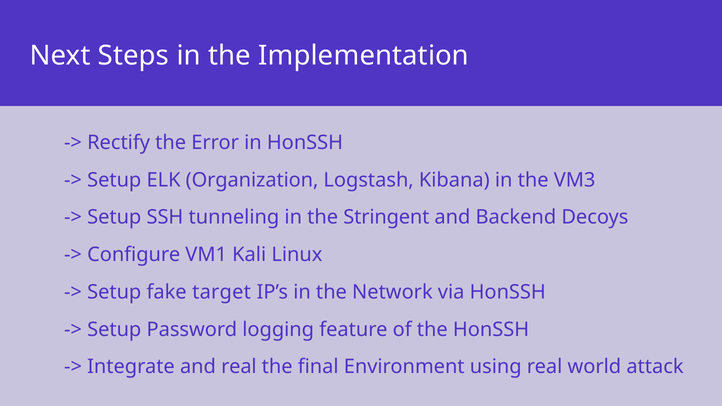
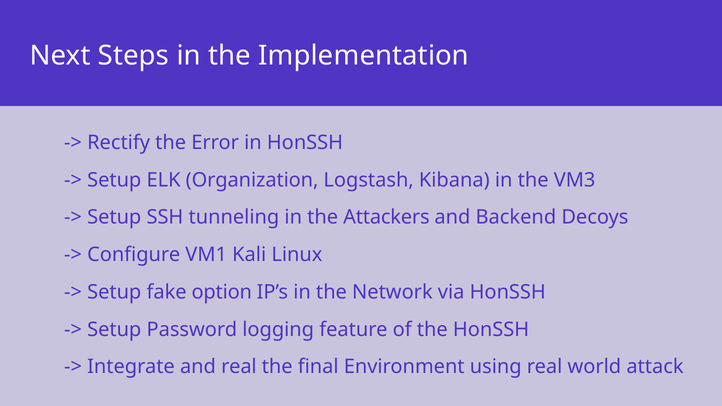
Stringent: Stringent -> Attackers
target: target -> option
